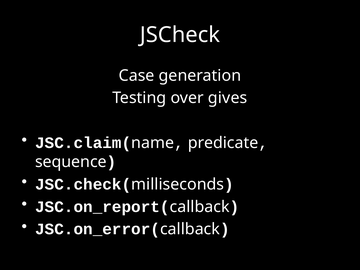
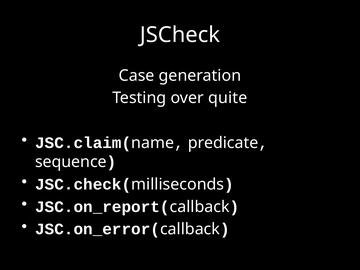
gives: gives -> quite
